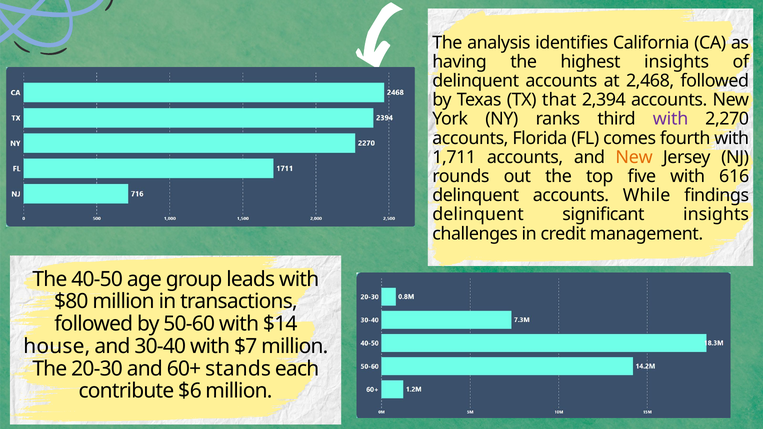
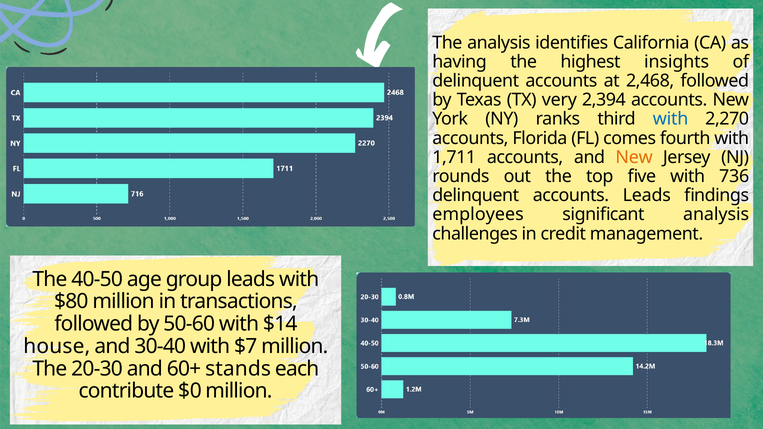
that: that -> very
with at (671, 119) colour: purple -> blue
616: 616 -> 736
accounts While: While -> Leads
delinquent at (478, 215): delinquent -> employees
significant insights: insights -> analysis
$6: $6 -> $0
